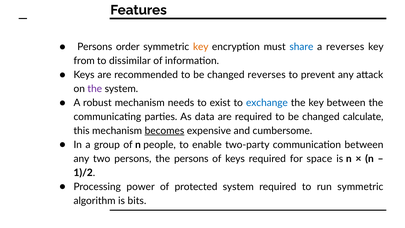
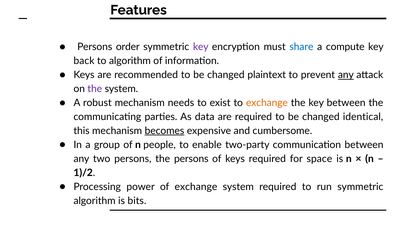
key at (201, 47) colour: orange -> purple
a reverses: reverses -> compute
from: from -> back
to dissimilar: dissimilar -> algorithm
changed reverses: reverses -> plaintext
any at (346, 75) underline: none -> present
exchange at (267, 103) colour: blue -> orange
calculate: calculate -> identical
of protected: protected -> exchange
